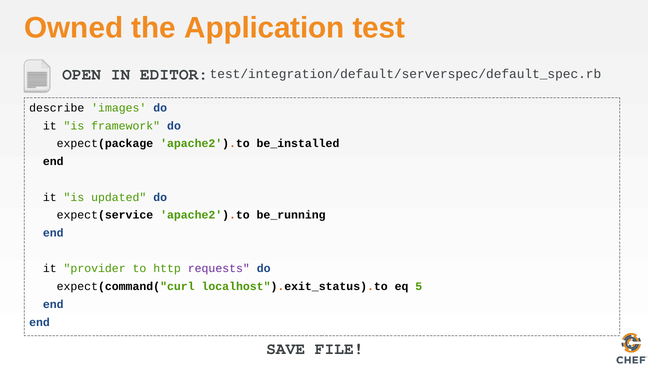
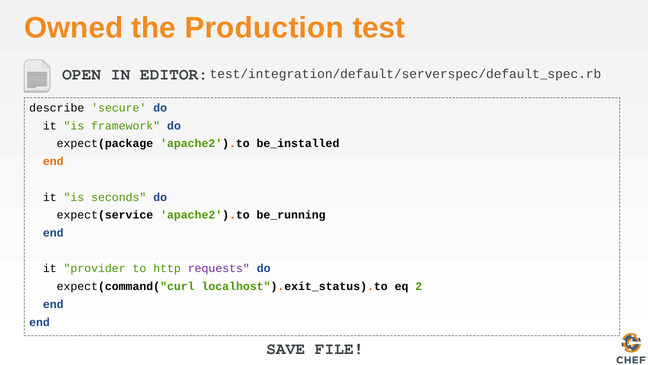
Application: Application -> Production
images: images -> secure
end at (53, 161) colour: black -> orange
updated: updated -> seconds
5: 5 -> 2
